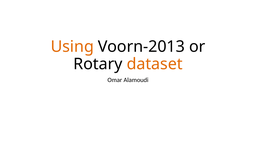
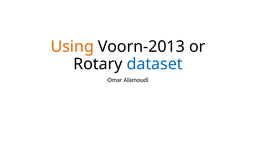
dataset colour: orange -> blue
